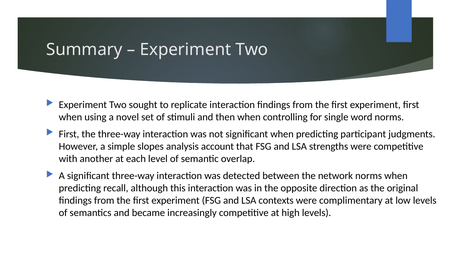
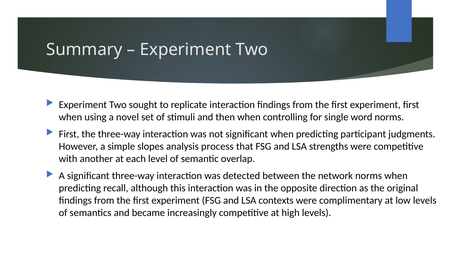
account: account -> process
